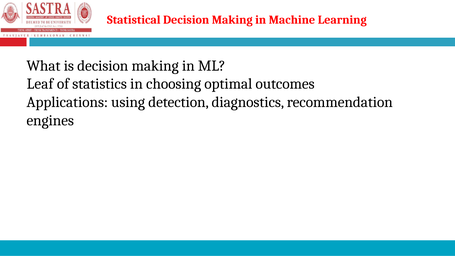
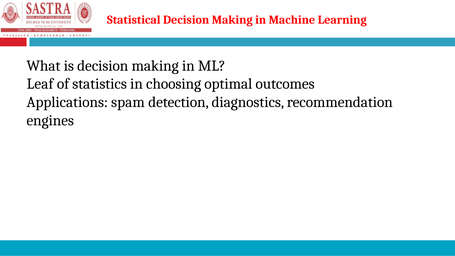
using: using -> spam
